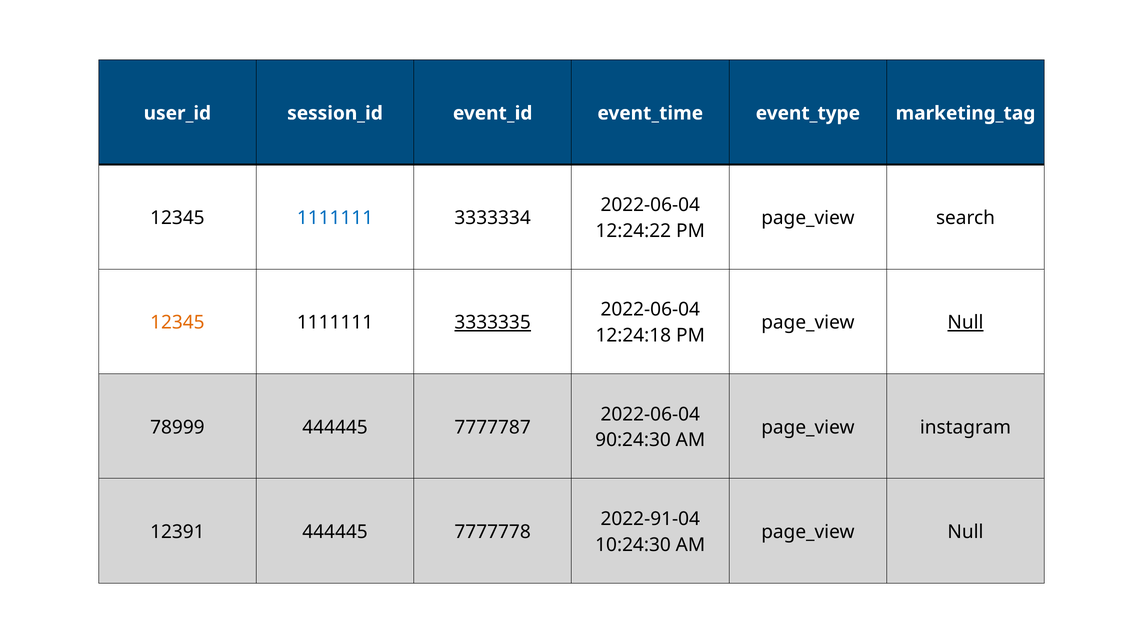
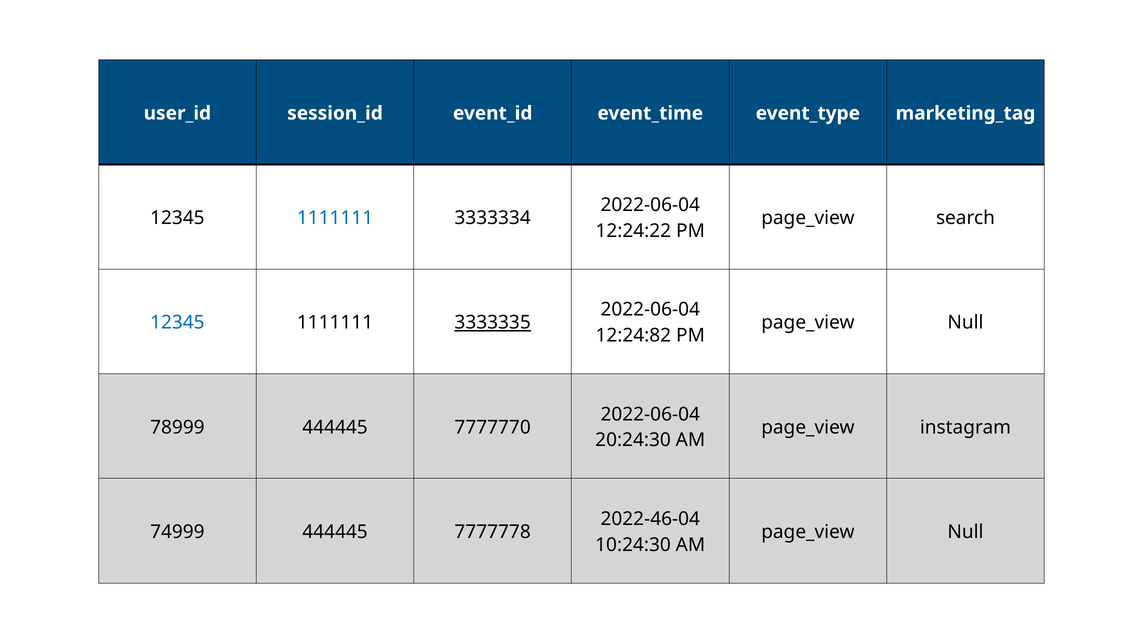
12345 at (177, 323) colour: orange -> blue
Null at (965, 323) underline: present -> none
12:24:18: 12:24:18 -> 12:24:82
7777787: 7777787 -> 7777770
90:24:30: 90:24:30 -> 20:24:30
2022-91-04: 2022-91-04 -> 2022-46-04
12391: 12391 -> 74999
